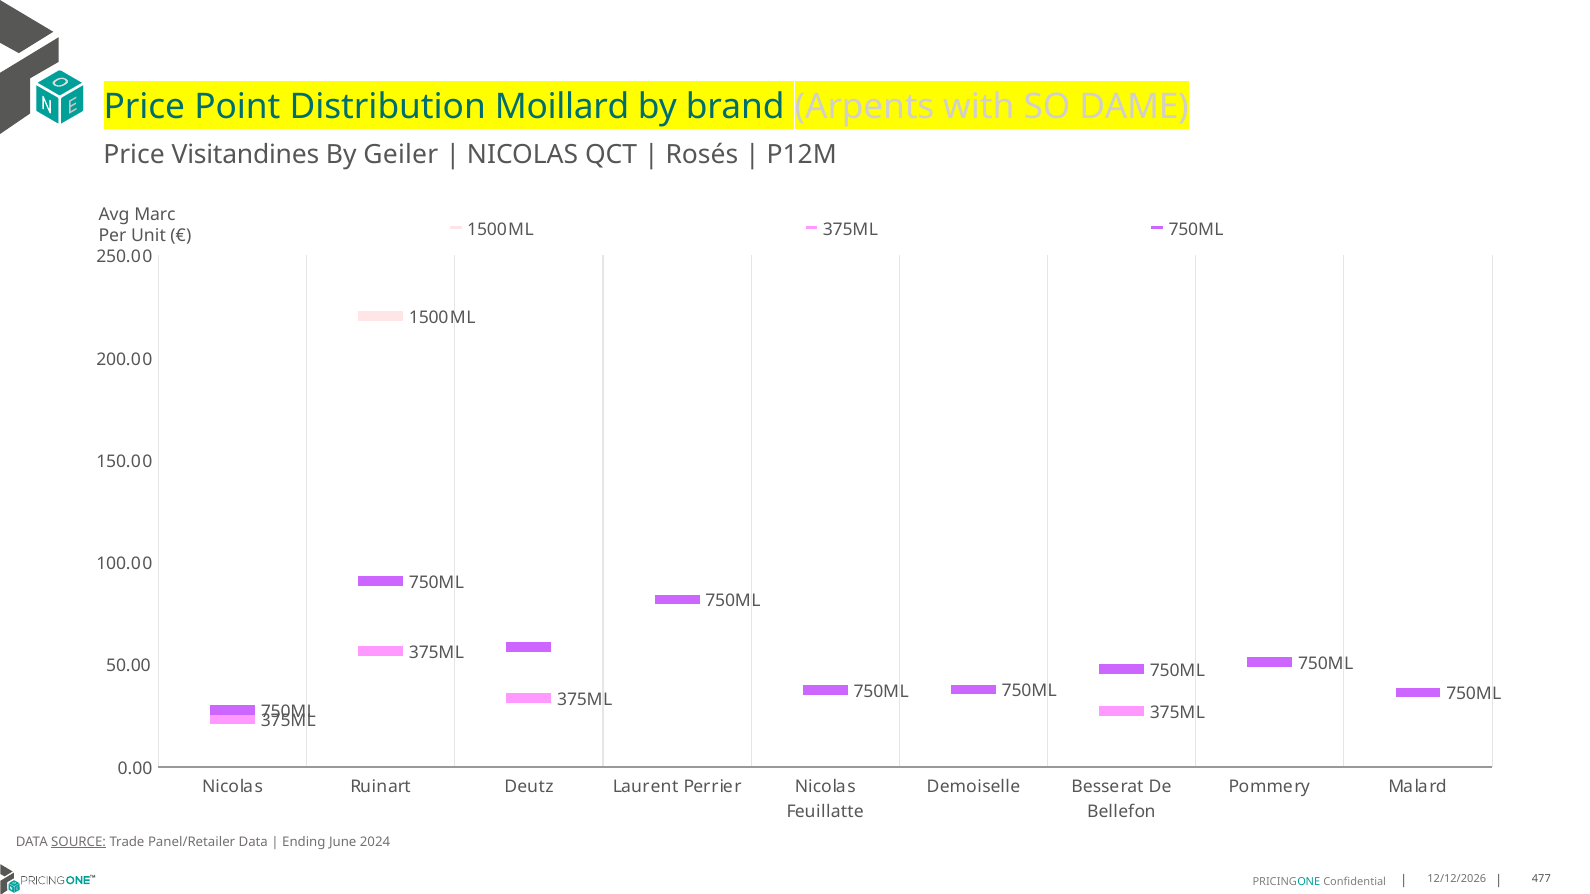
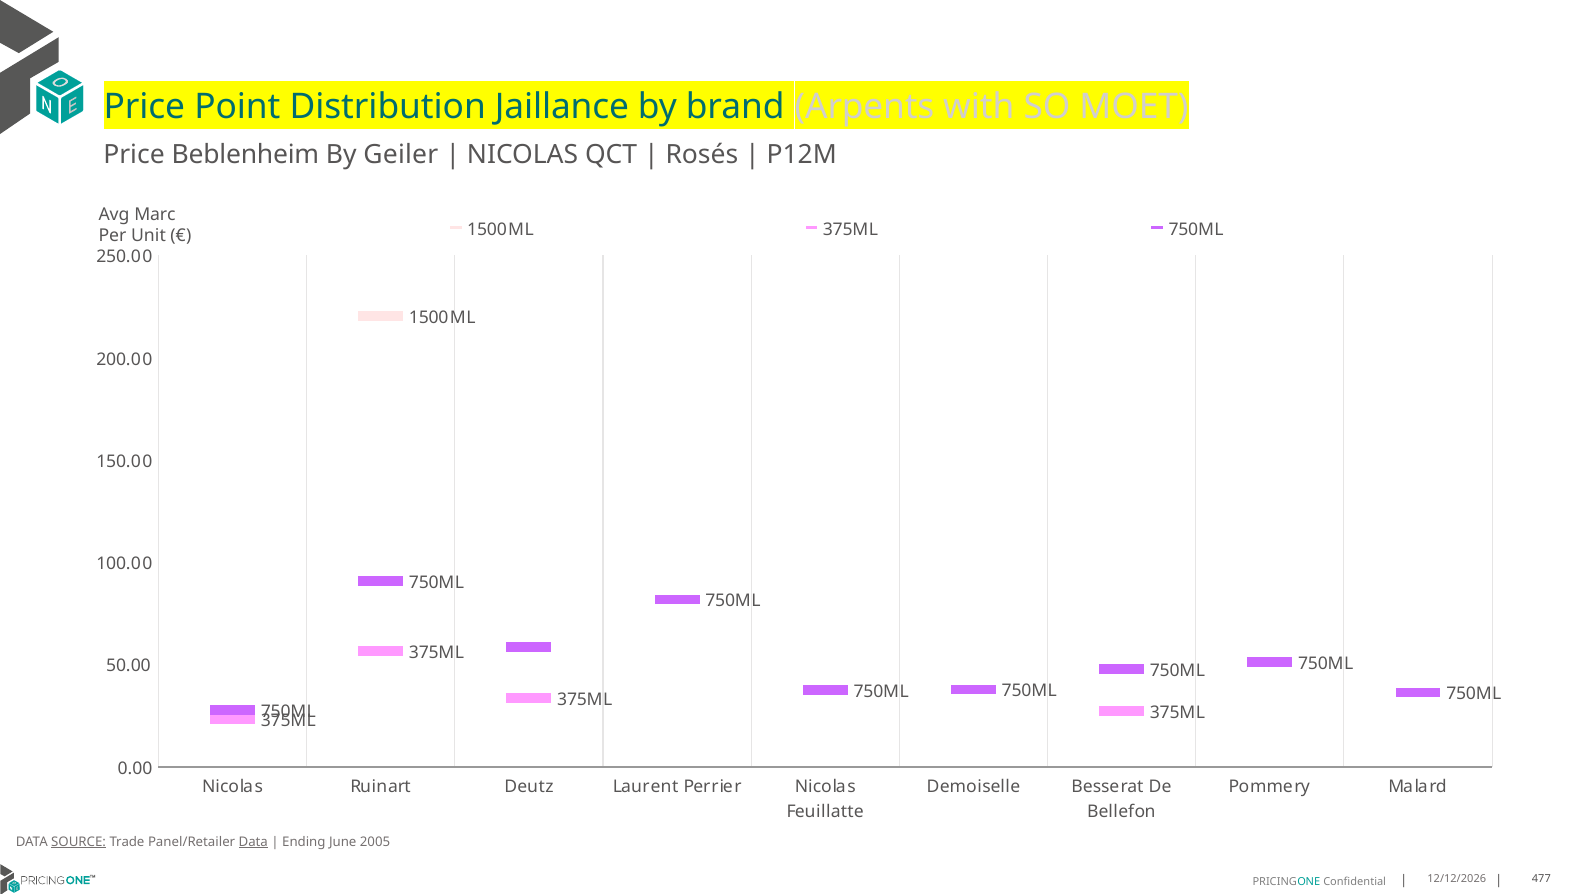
Moillard: Moillard -> Jaillance
DAME: DAME -> MOET
Visitandines: Visitandines -> Beblenheim
Data at (253, 842) underline: none -> present
2024: 2024 -> 2005
